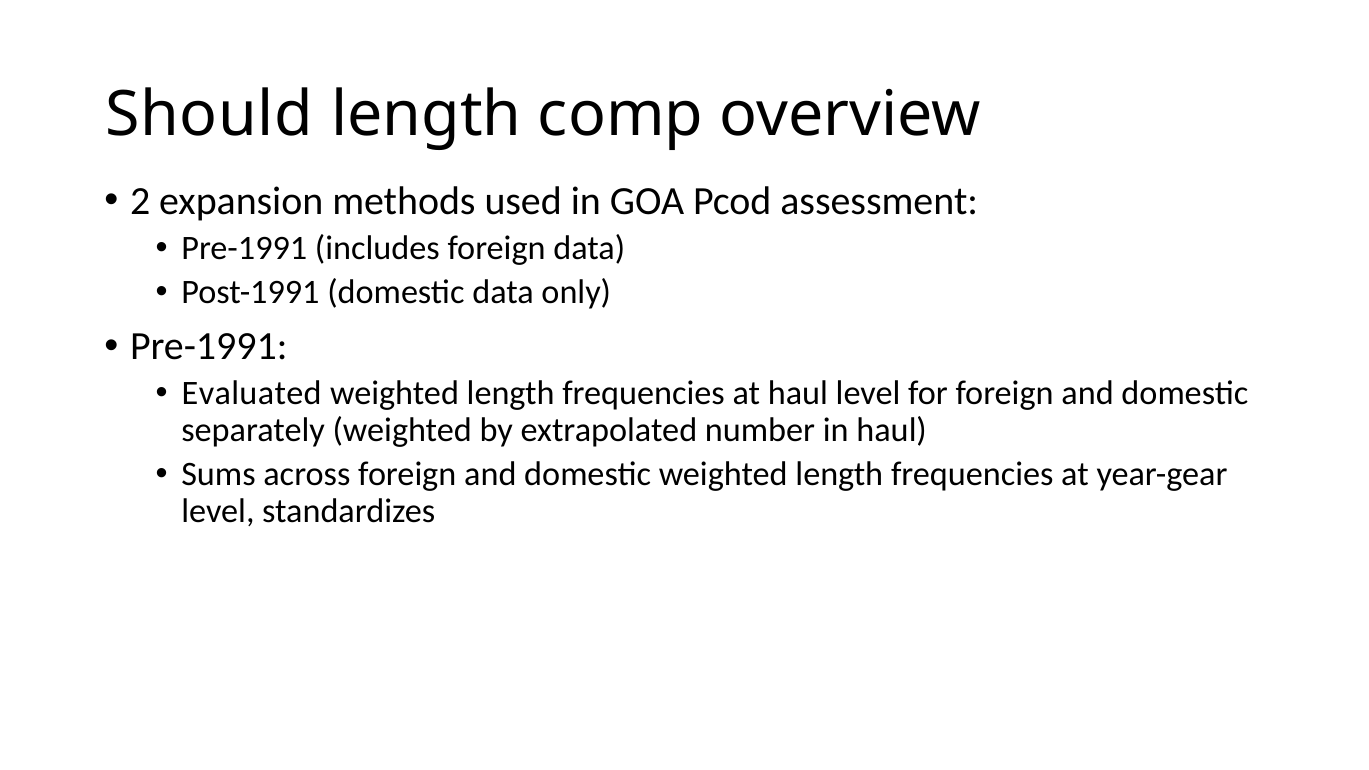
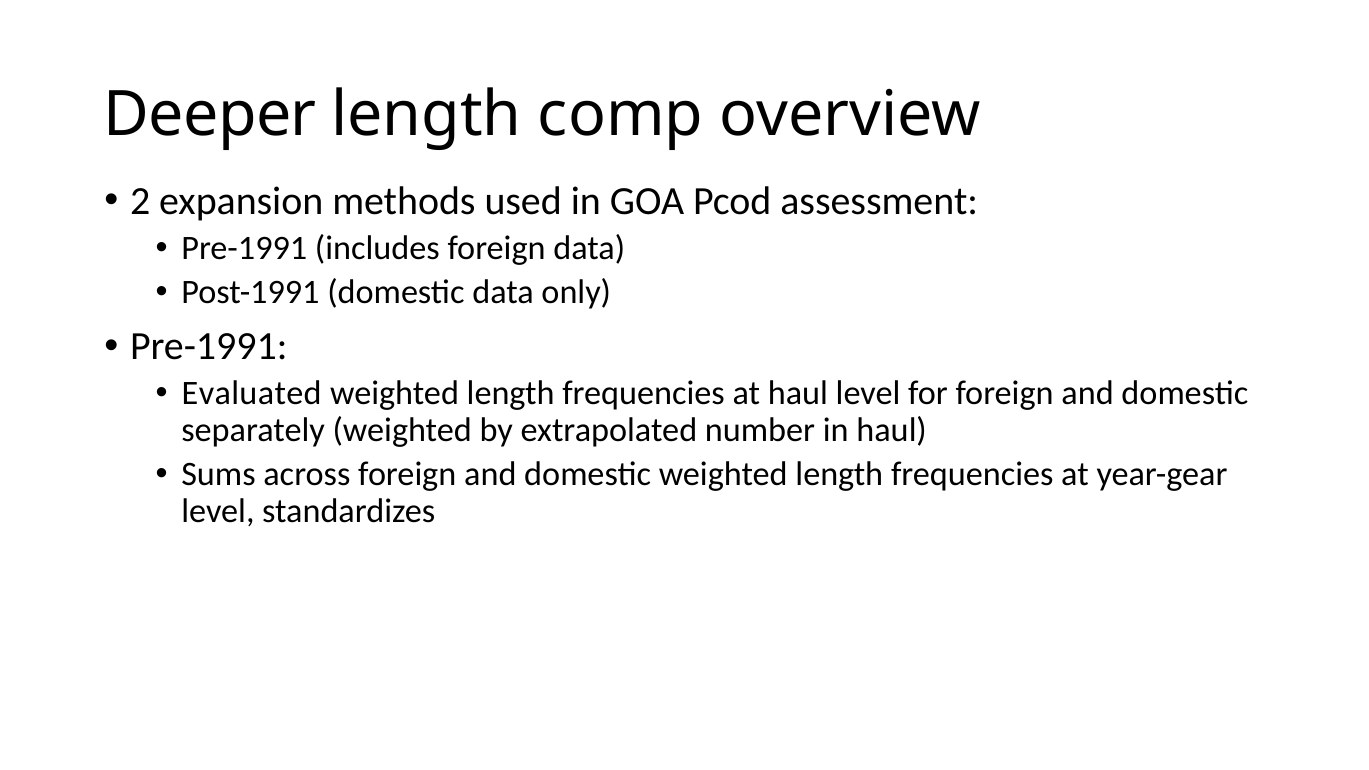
Should: Should -> Deeper
